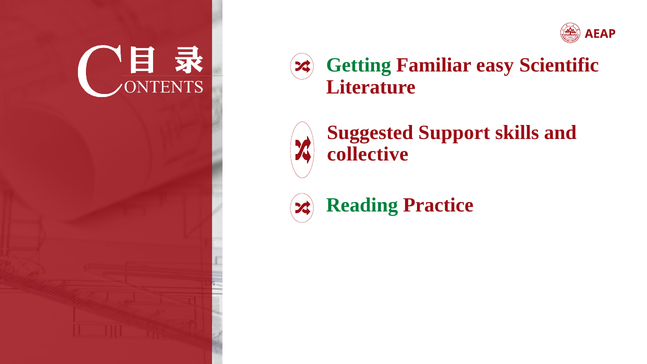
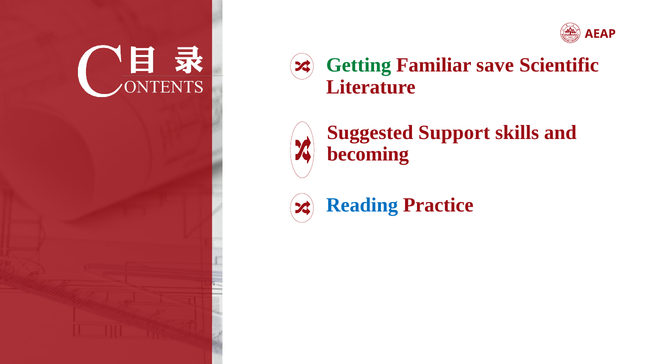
easy: easy -> save
collective: collective -> becoming
Reading colour: green -> blue
